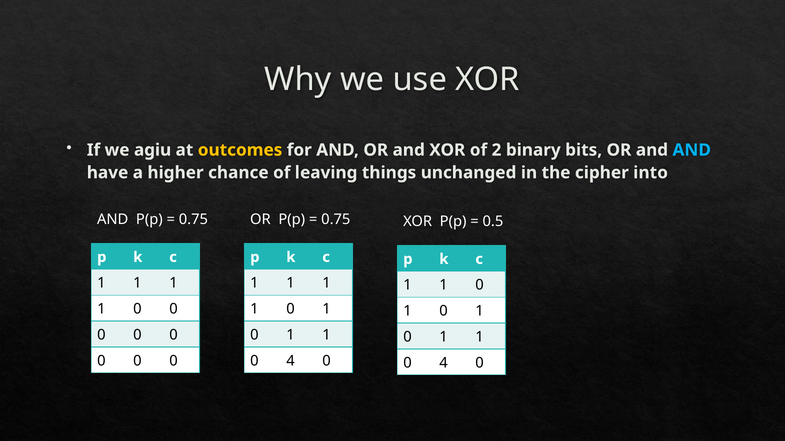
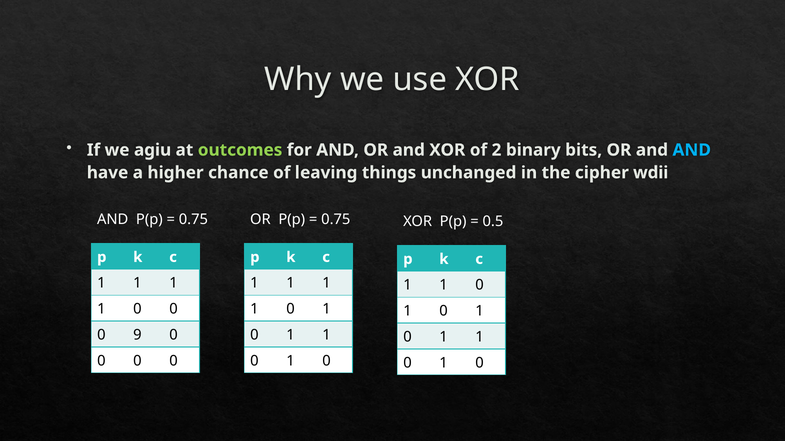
outcomes colour: yellow -> light green
into: into -> wdii
0 at (137, 335): 0 -> 9
4 at (290, 361): 4 -> 1
4 at (444, 363): 4 -> 1
